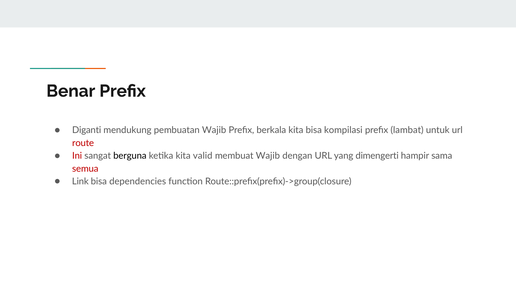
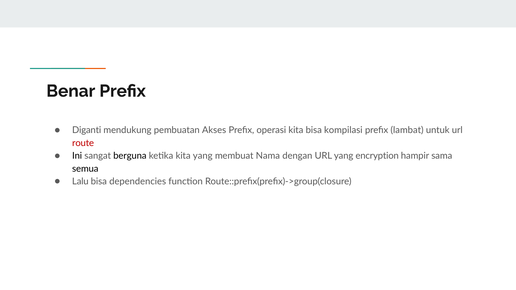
pembuatan Wajib: Wajib -> Akses
berkala: berkala -> operasi
Ini colour: red -> black
kita valid: valid -> yang
membuat Wajib: Wajib -> Nama
dimengerti: dimengerti -> encryption
semua colour: red -> black
Link: Link -> Lalu
